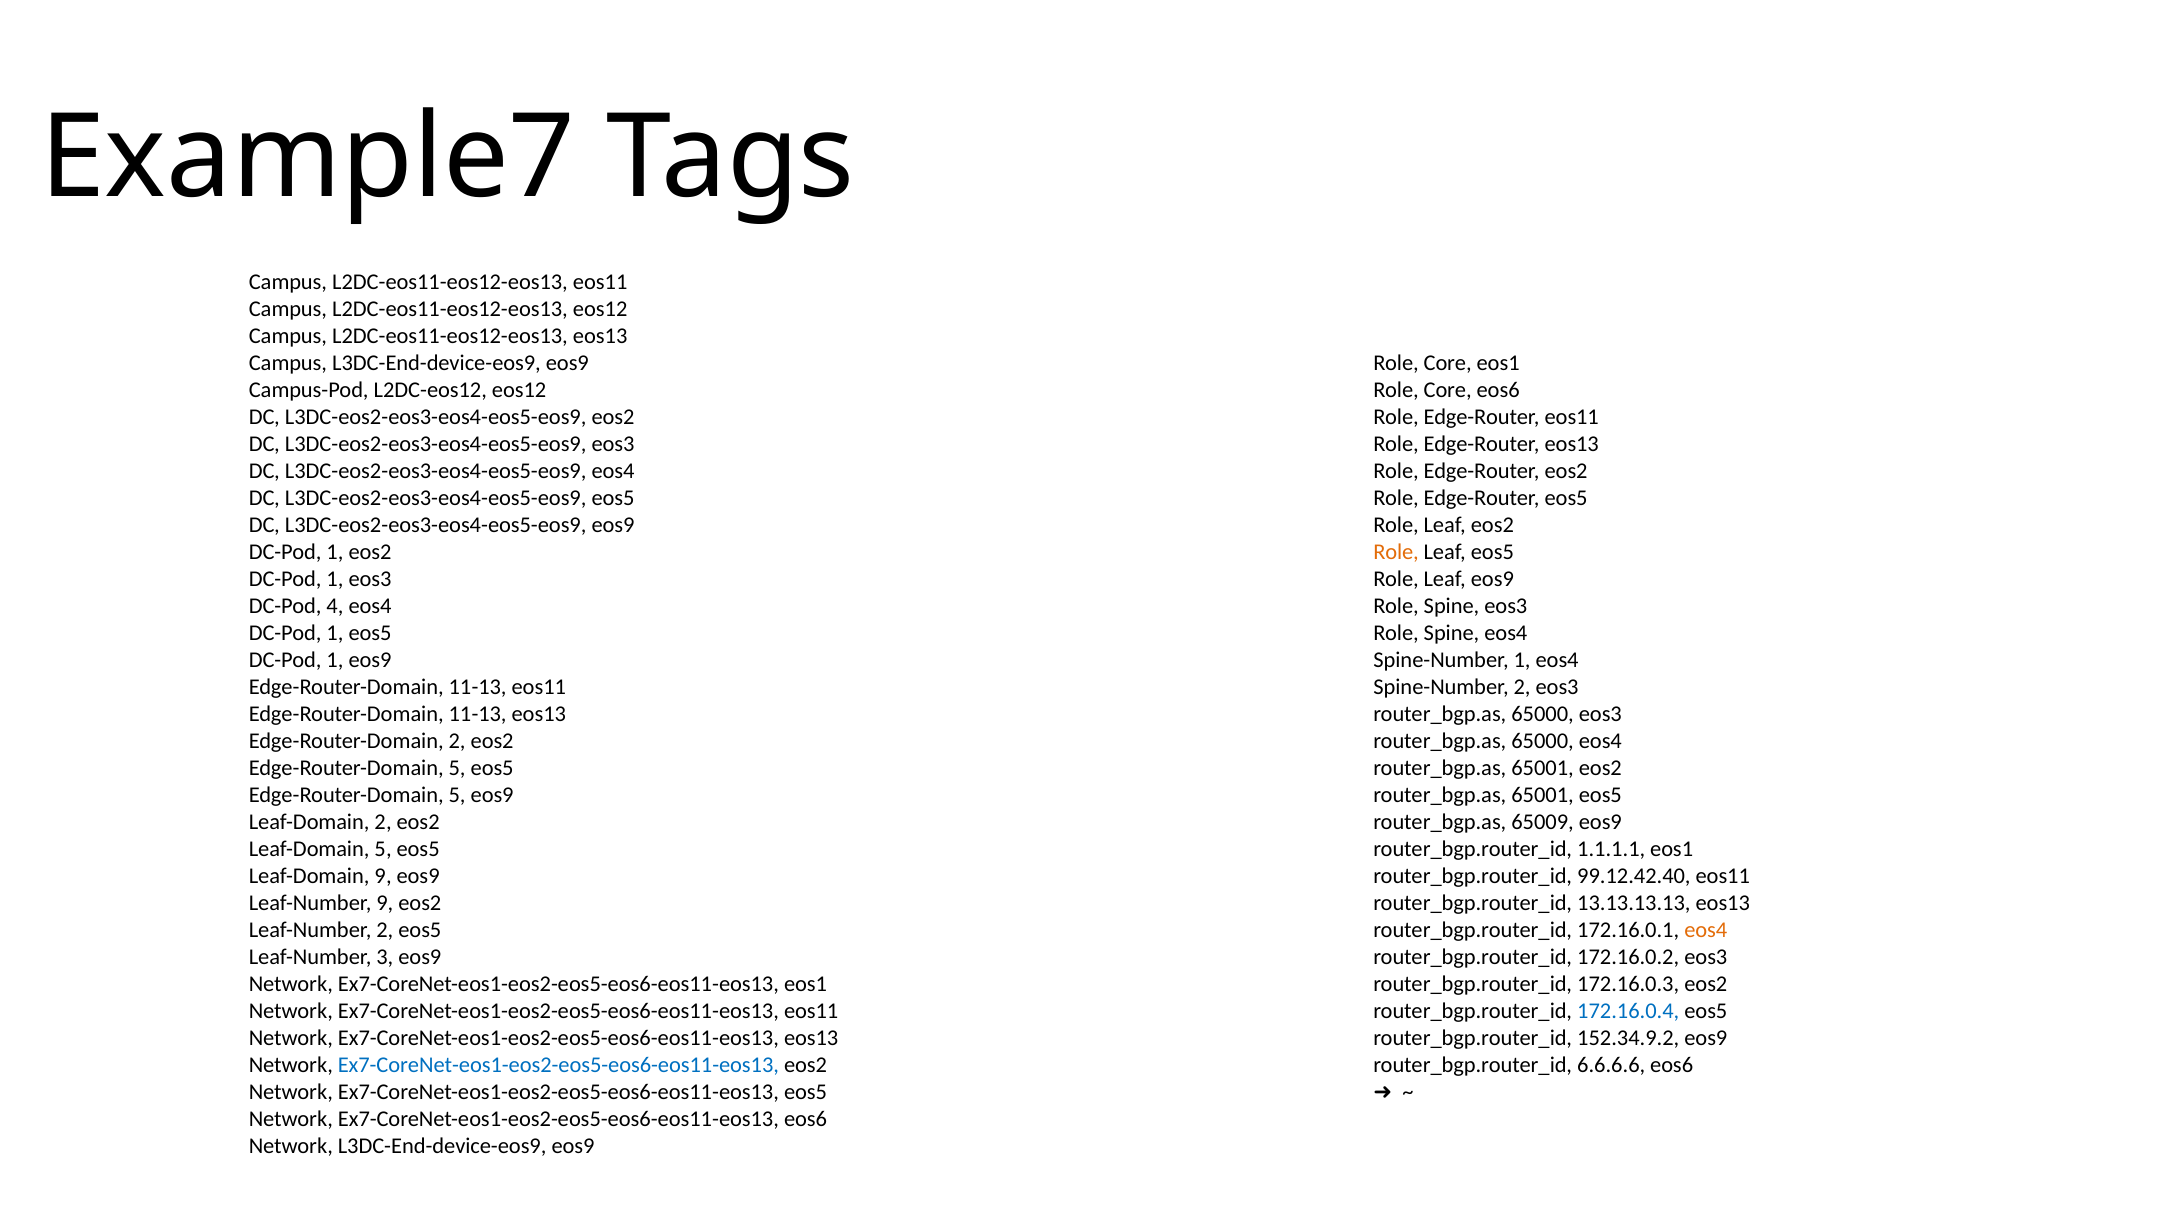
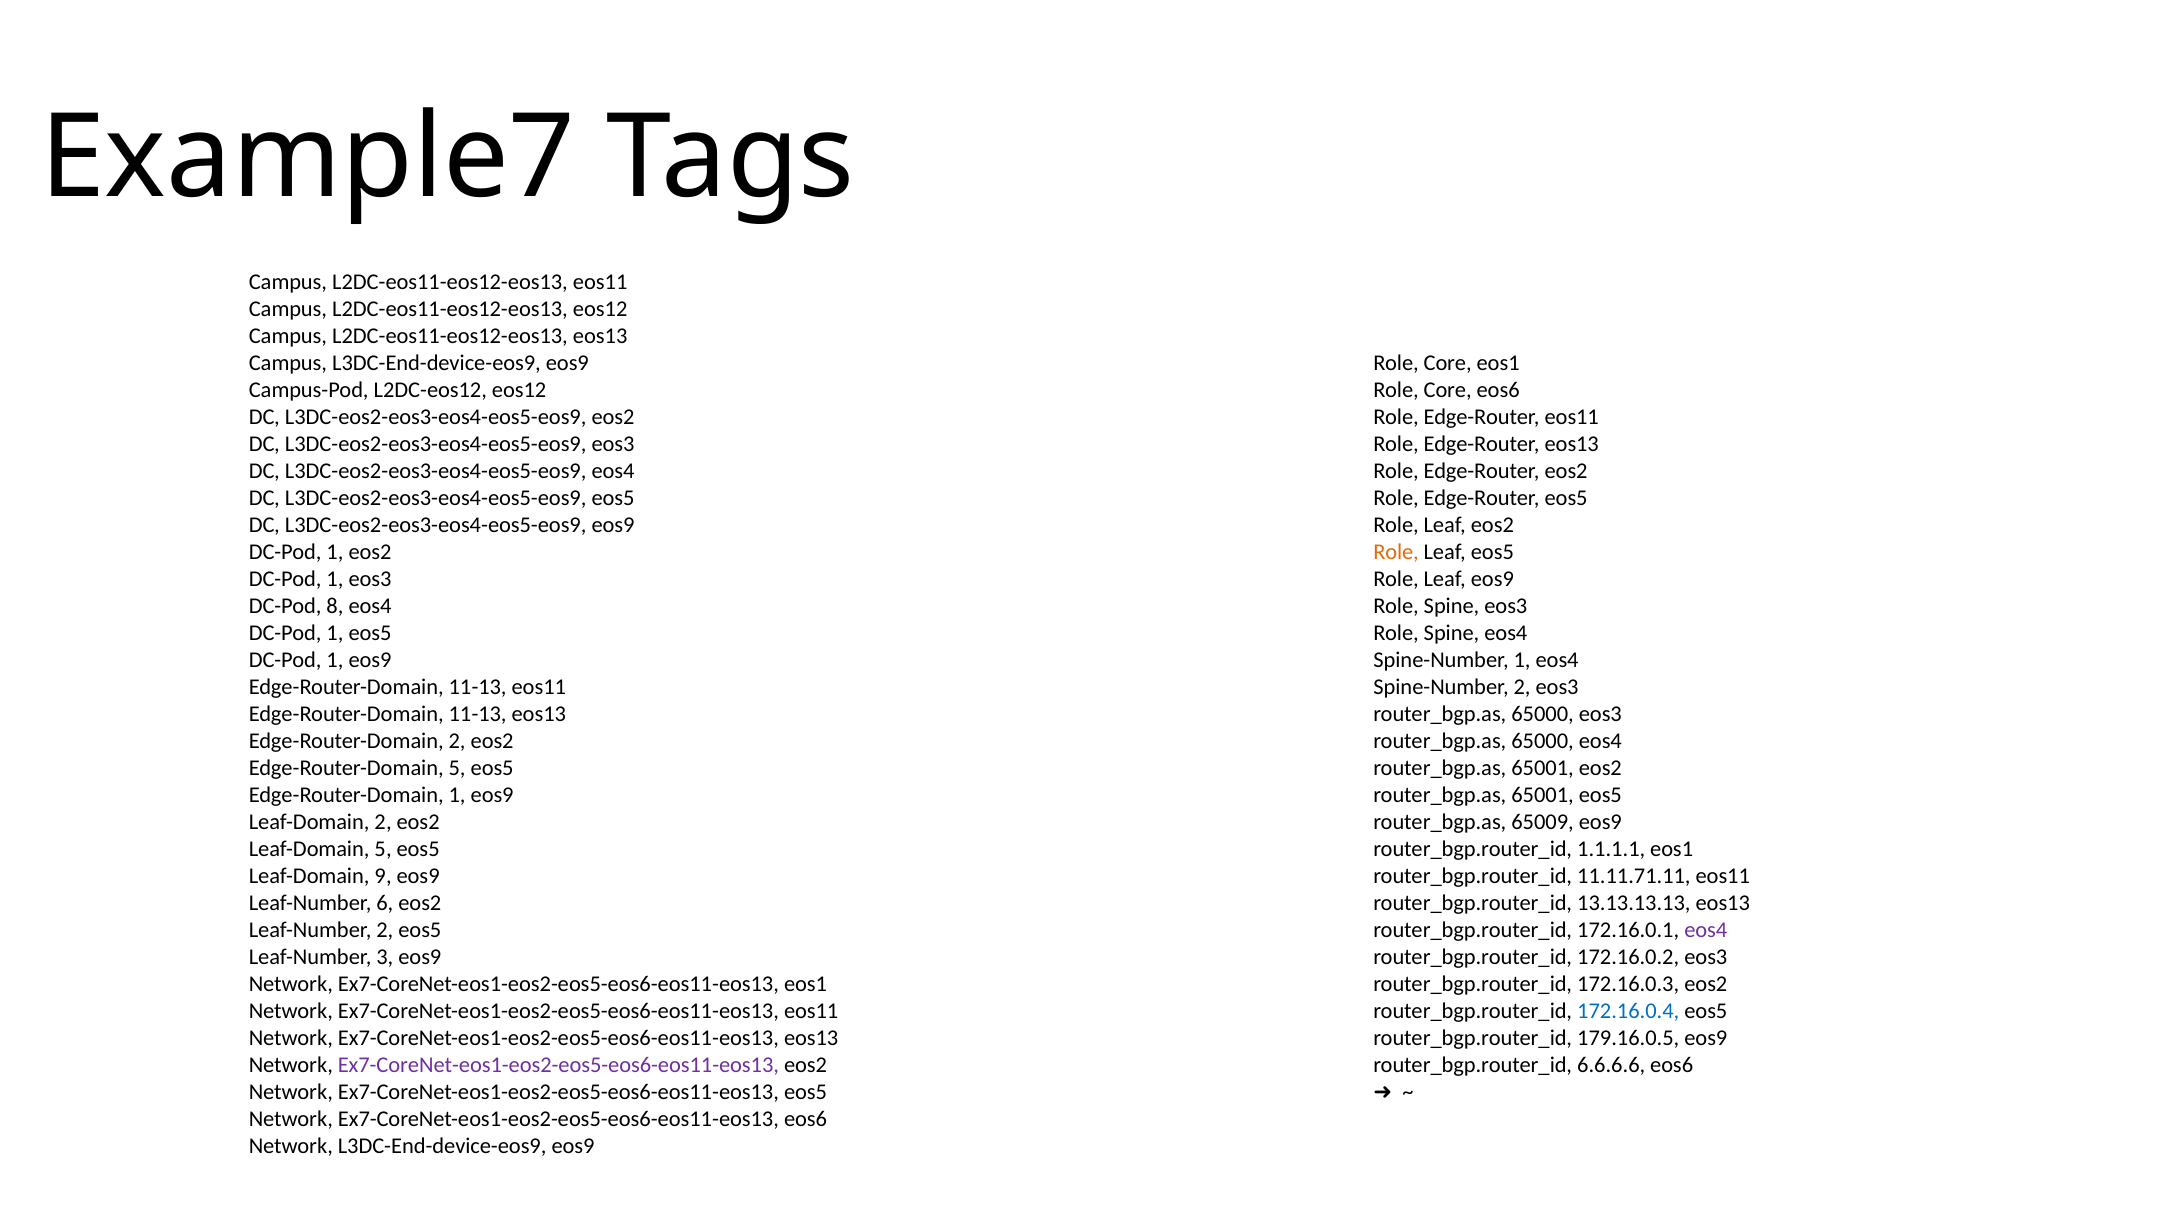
4: 4 -> 8
5 at (457, 795): 5 -> 1
99.12.42.40: 99.12.42.40 -> 11.11.71.11
Leaf-Number 9: 9 -> 6
eos4 at (1706, 931) colour: orange -> purple
152.34.9.2: 152.34.9.2 -> 179.16.0.5
Ex7-CoreNet-eos1-eos2-eos5-eos6-eos11-eos13 at (558, 1065) colour: blue -> purple
